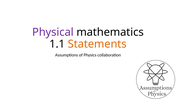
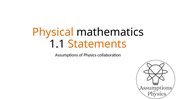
Physical colour: purple -> orange
